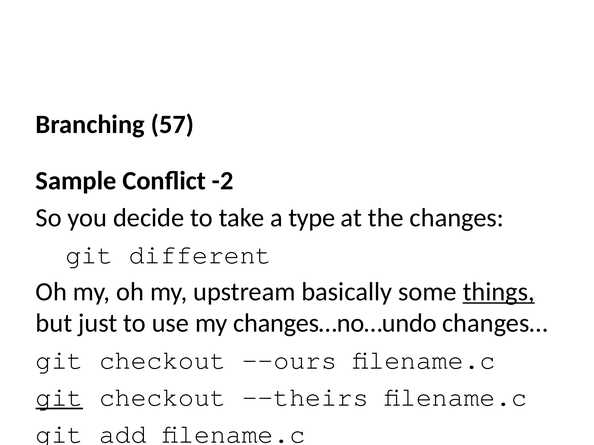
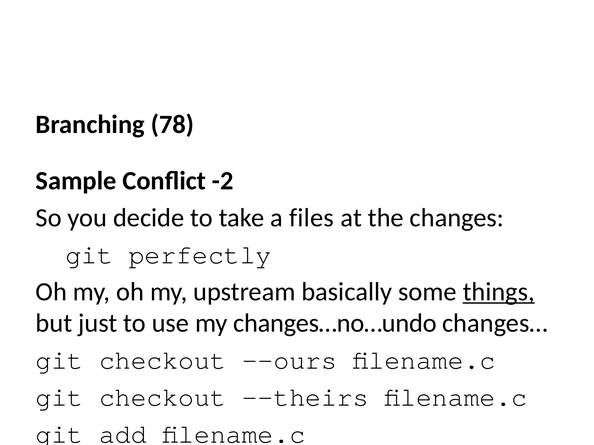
57: 57 -> 78
type: type -> files
different: different -> perfectly
git at (59, 398) underline: present -> none
